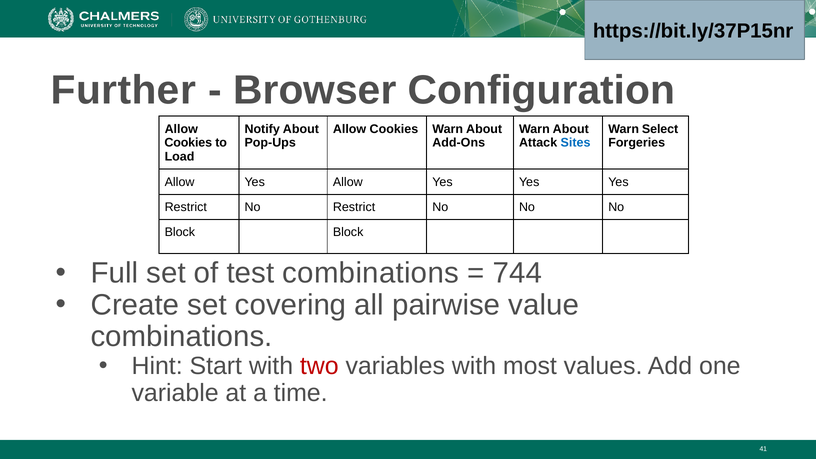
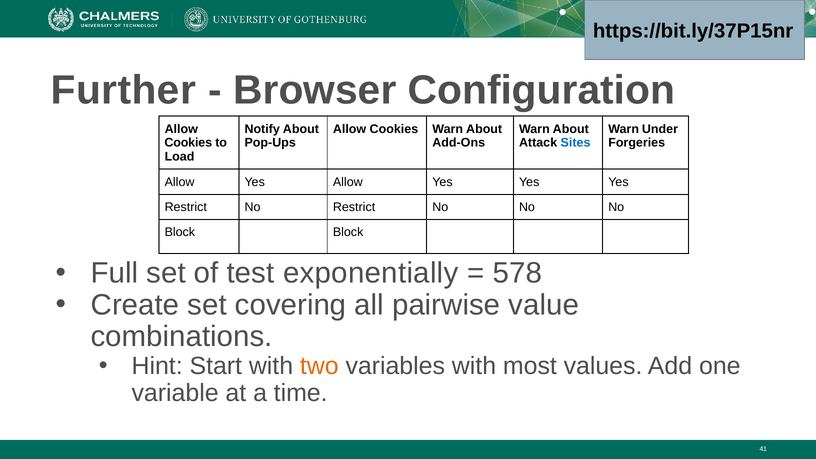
Select: Select -> Under
test combinations: combinations -> exponentially
744: 744 -> 578
two colour: red -> orange
